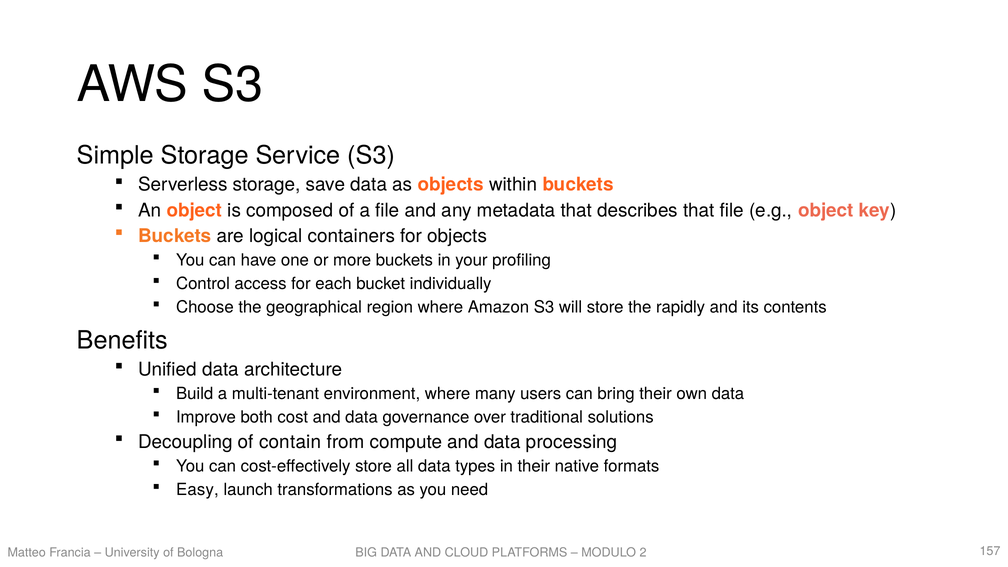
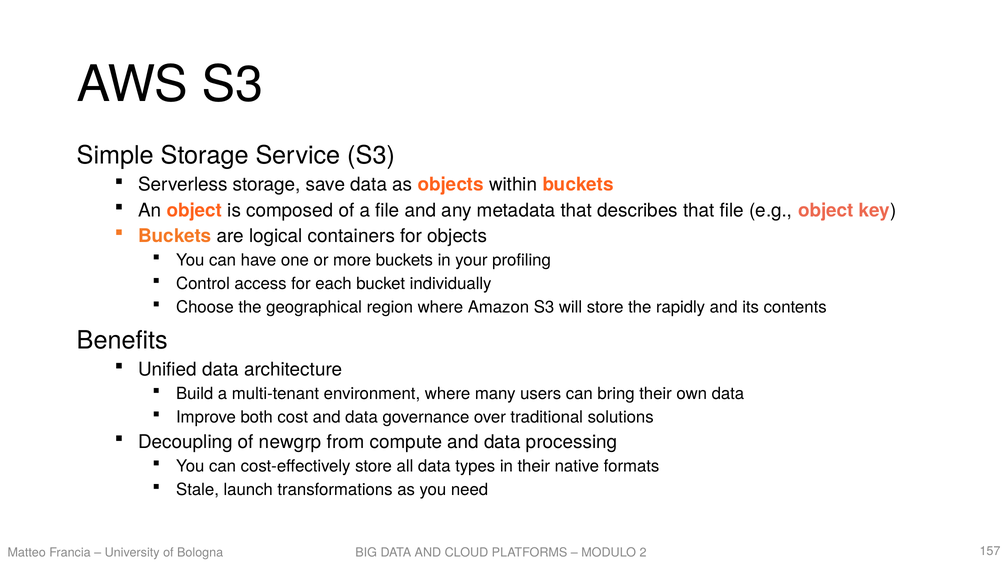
contain: contain -> newgrp
Easy: Easy -> Stale
